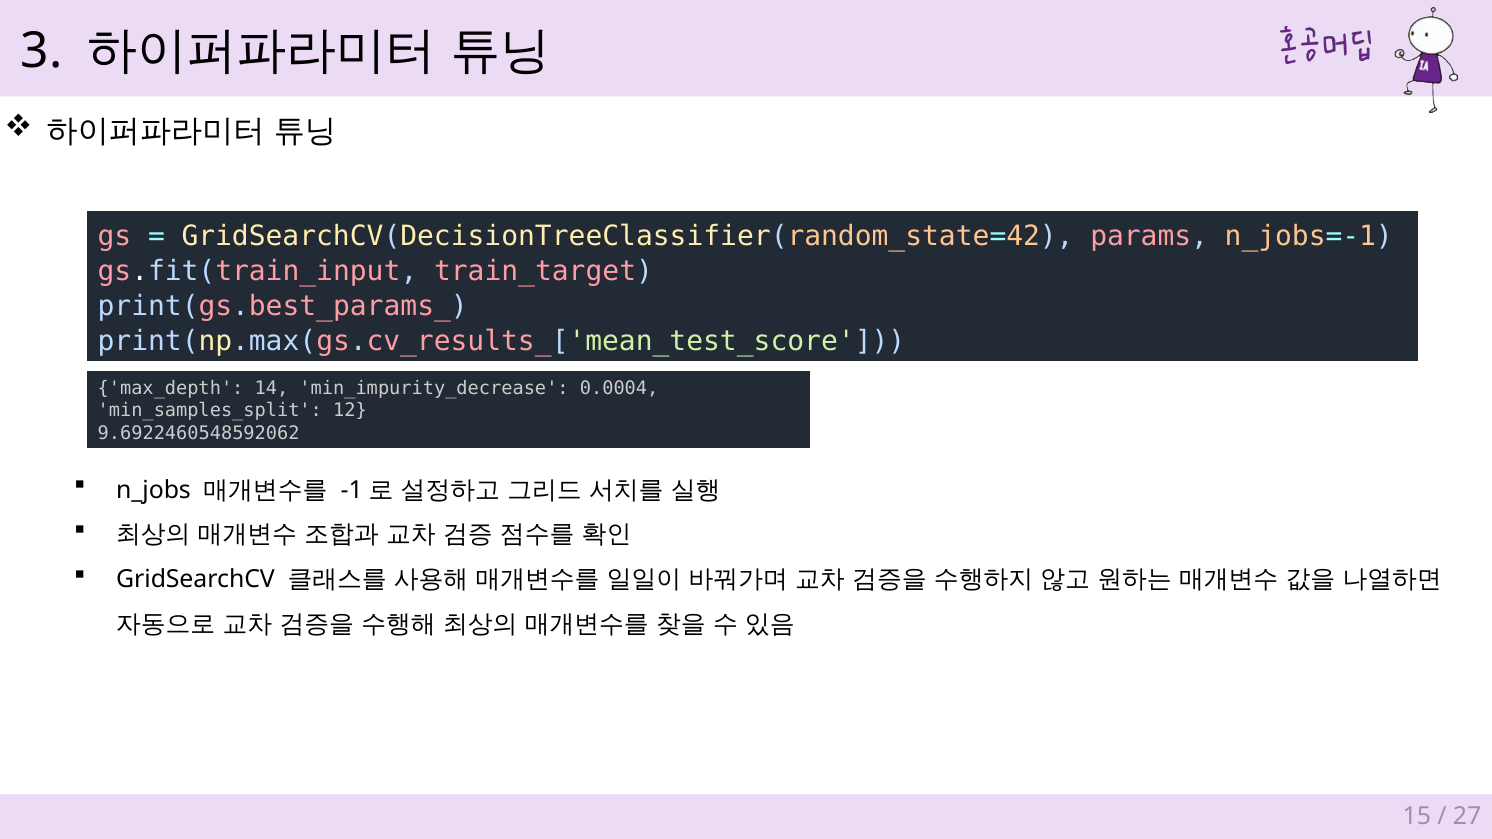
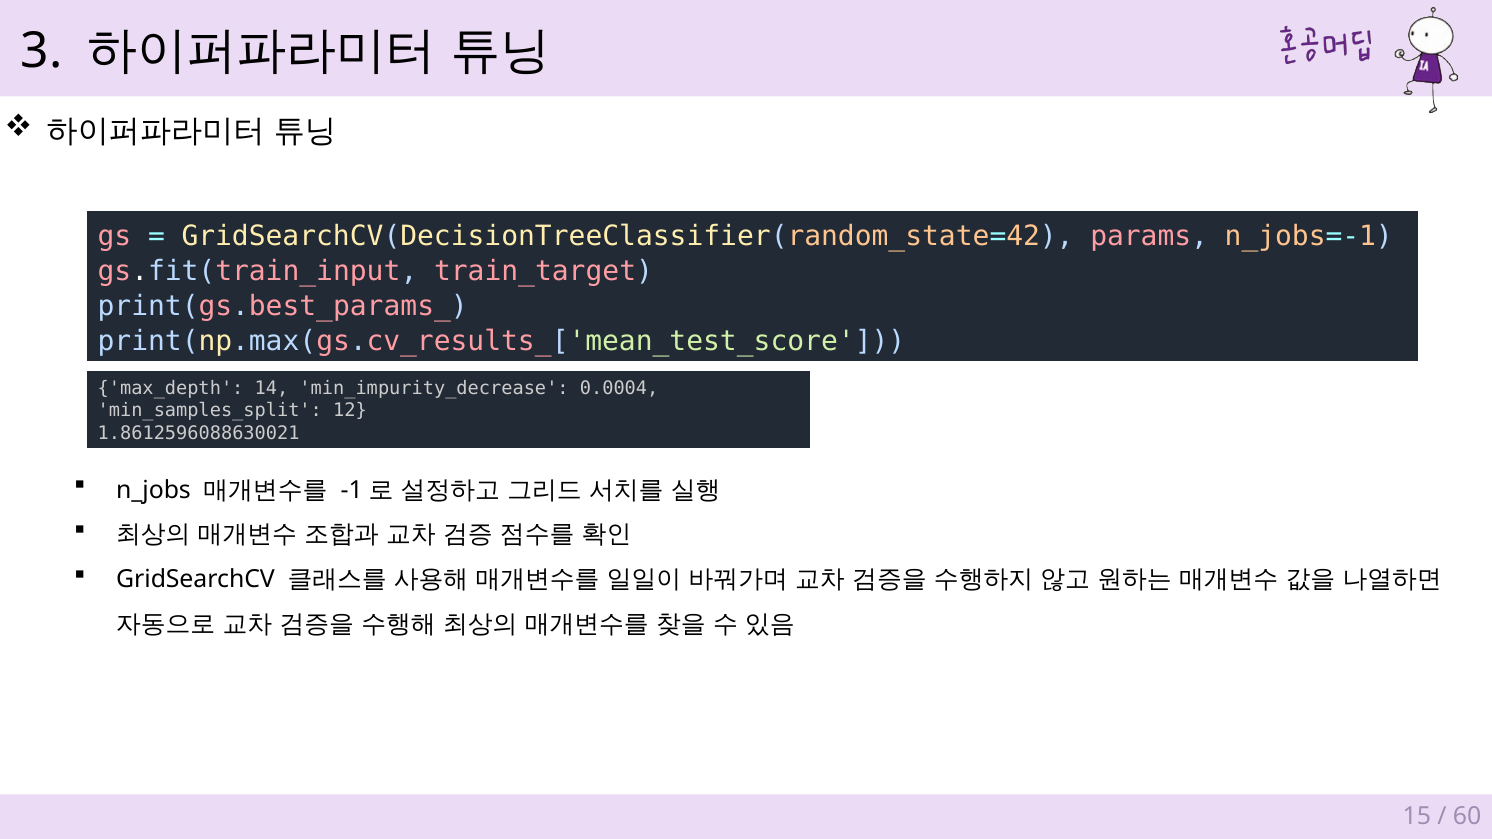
9.6922460548592062: 9.6922460548592062 -> 1.8612596088630021
27: 27 -> 60
